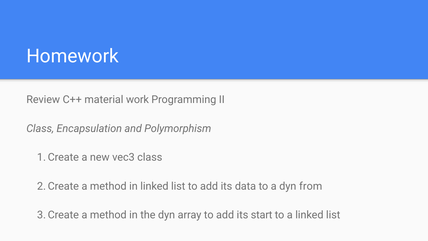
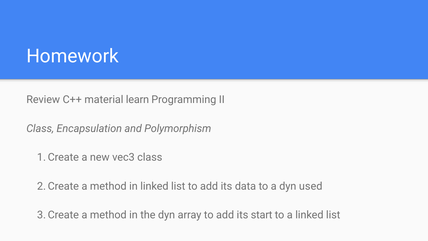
work: work -> learn
from: from -> used
